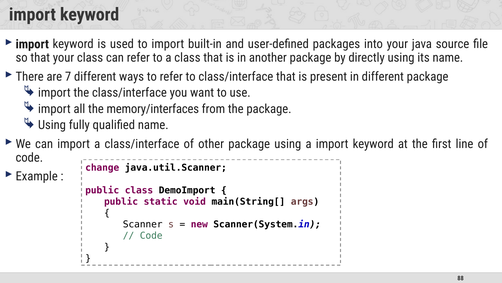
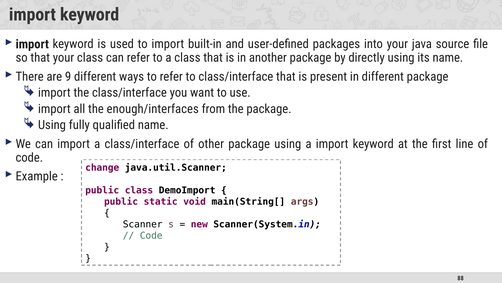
7: 7 -> 9
memory/interfaces: memory/interfaces -> enough/interfaces
